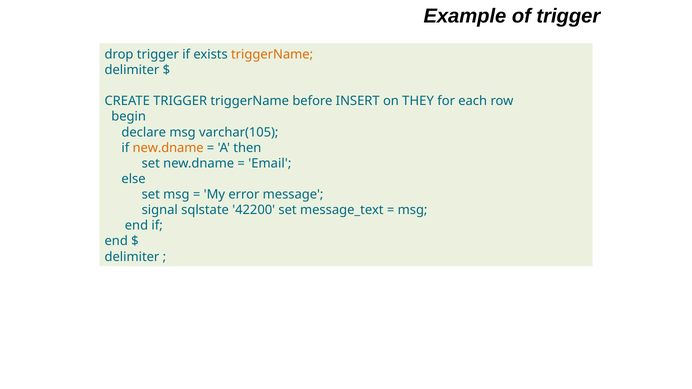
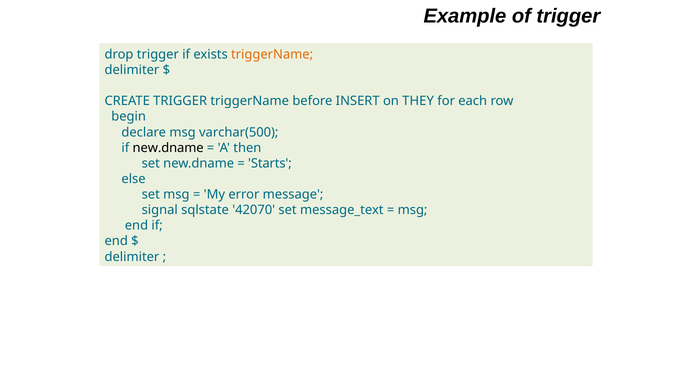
varchar(105: varchar(105 -> varchar(500
new.dname at (168, 148) colour: orange -> black
Email: Email -> Starts
42200: 42200 -> 42070
